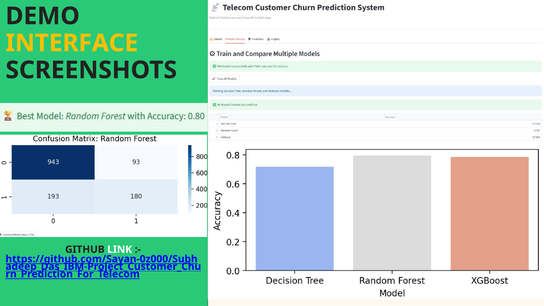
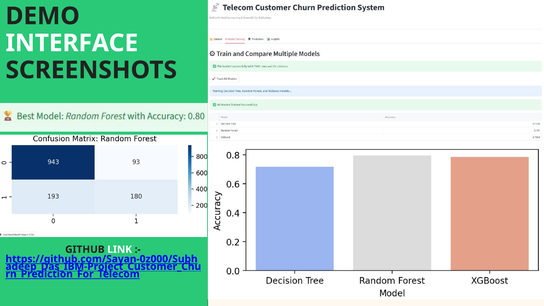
INTERFACE colour: yellow -> white
